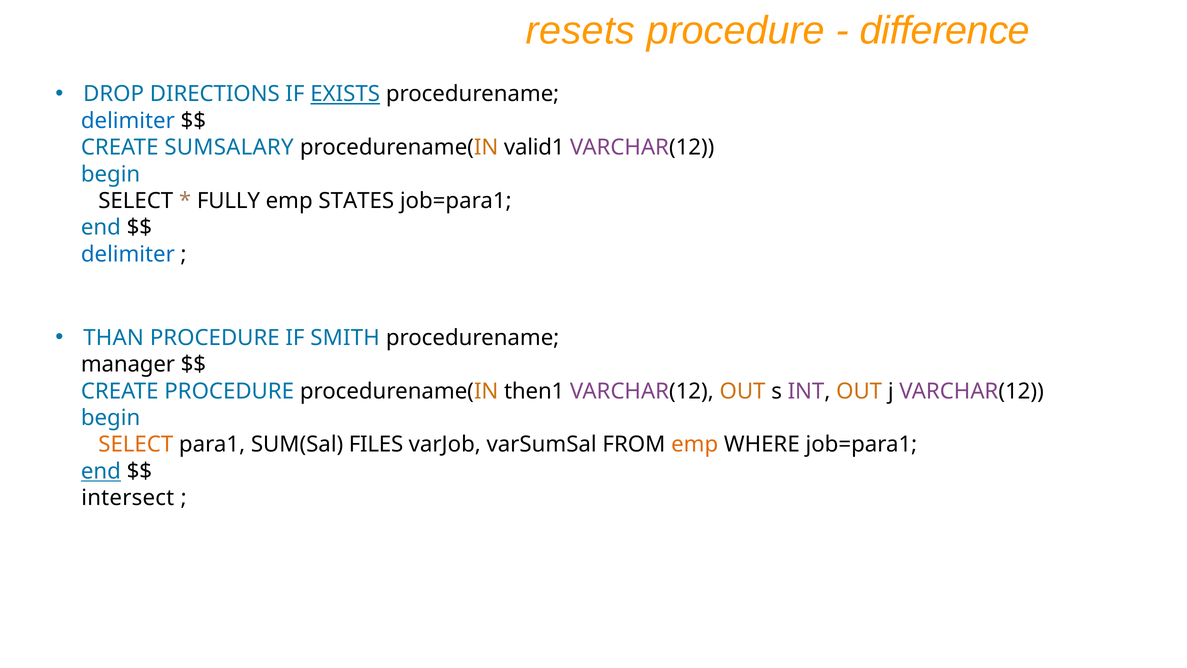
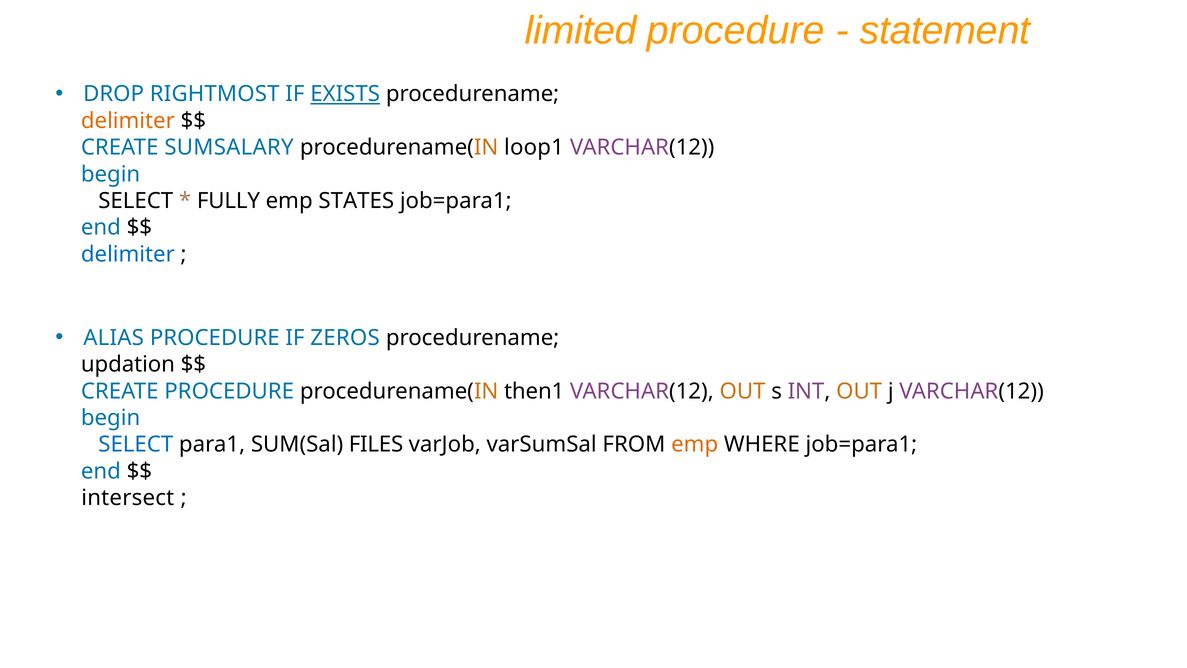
resets: resets -> limited
difference: difference -> statement
DIRECTIONS: DIRECTIONS -> RIGHTMOST
delimiter at (128, 121) colour: blue -> orange
valid1: valid1 -> loop1
THAN: THAN -> ALIAS
SMITH: SMITH -> ZEROS
manager: manager -> updation
SELECT at (136, 444) colour: orange -> blue
end at (101, 471) underline: present -> none
